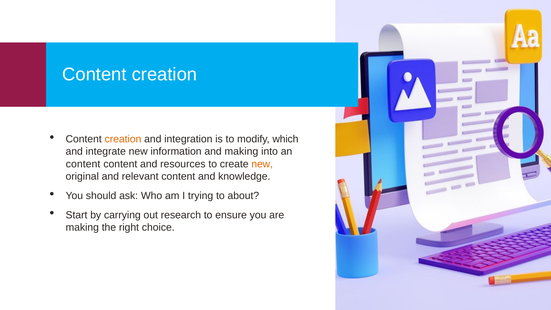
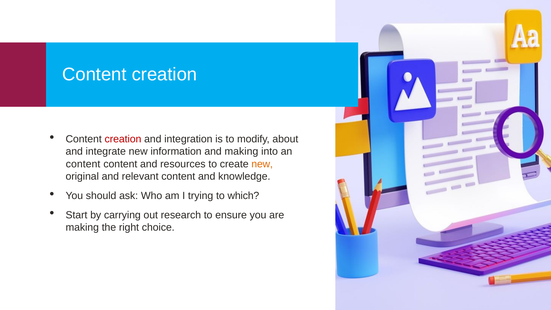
creation at (123, 139) colour: orange -> red
which: which -> about
about: about -> which
